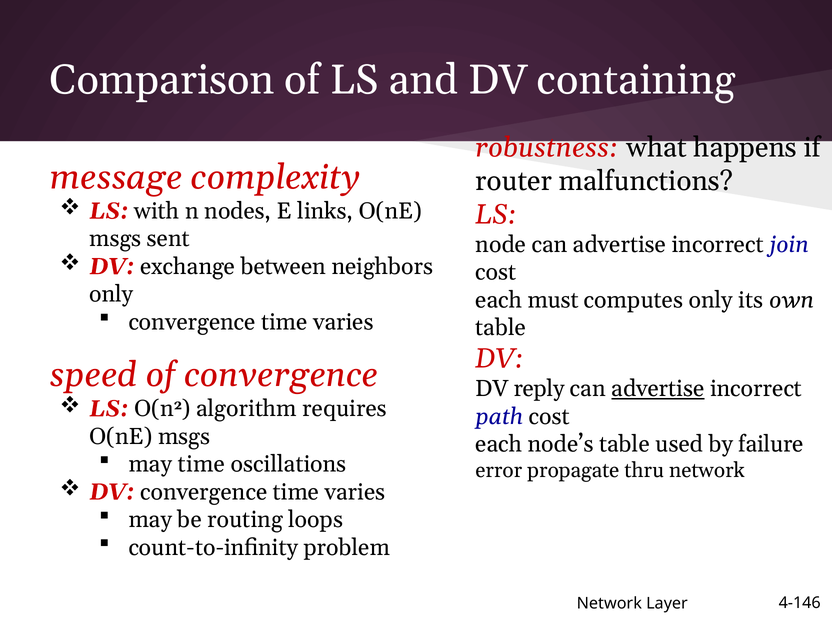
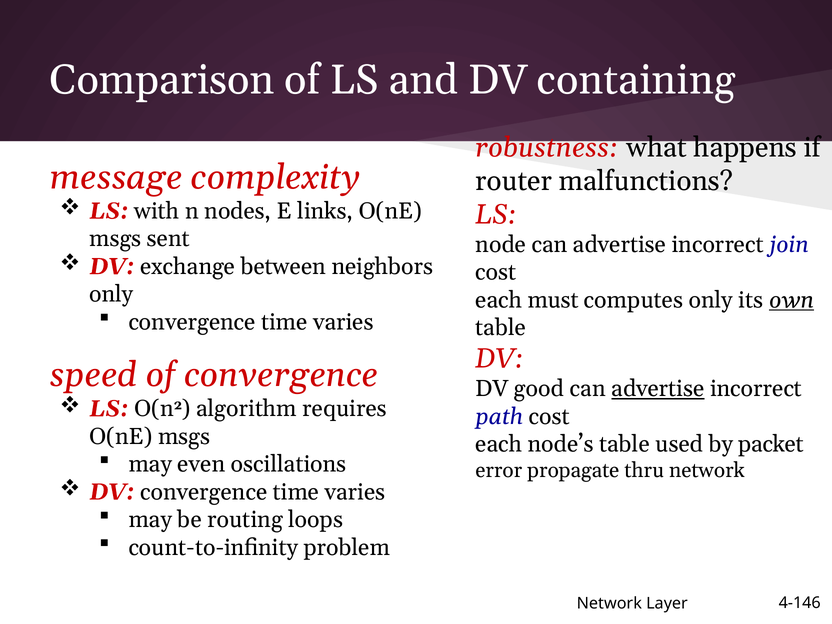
own underline: none -> present
reply: reply -> good
failure: failure -> packet
may time: time -> even
